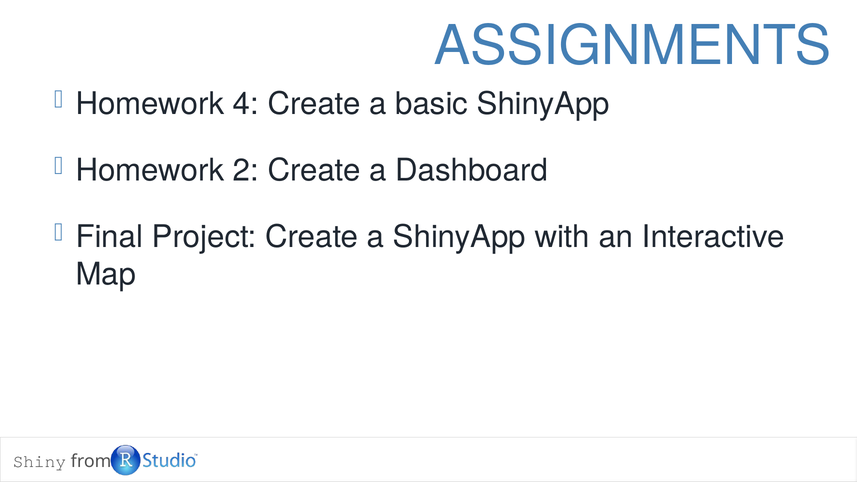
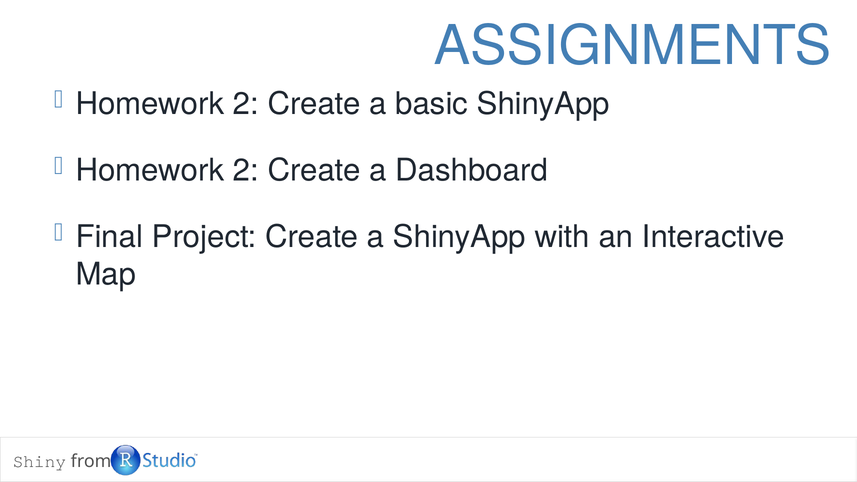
4 at (246, 104): 4 -> 2
